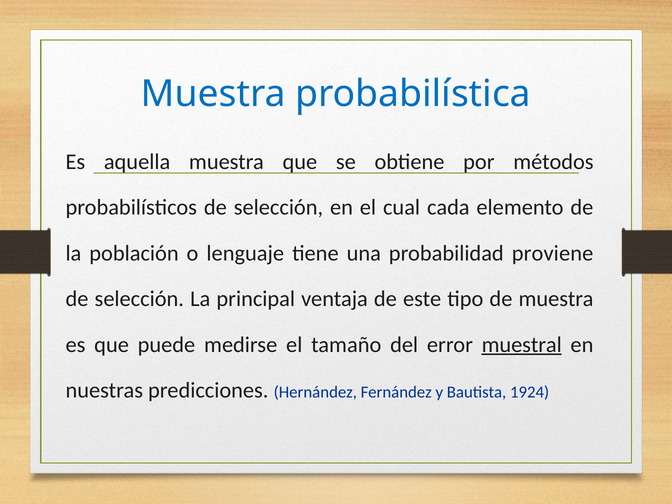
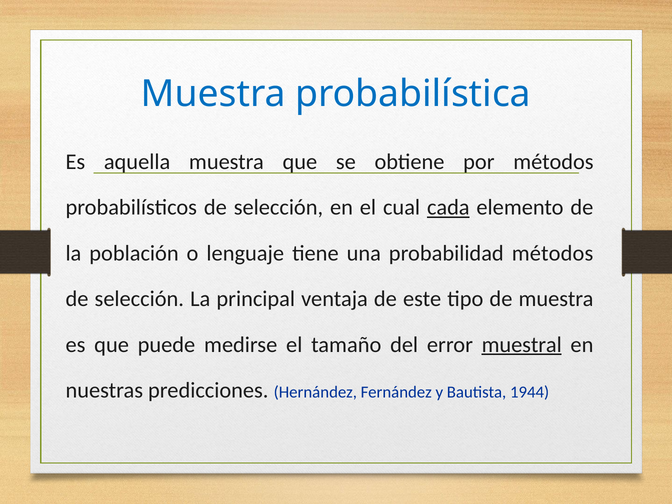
cada underline: none -> present
probabilidad proviene: proviene -> métodos
1924: 1924 -> 1944
